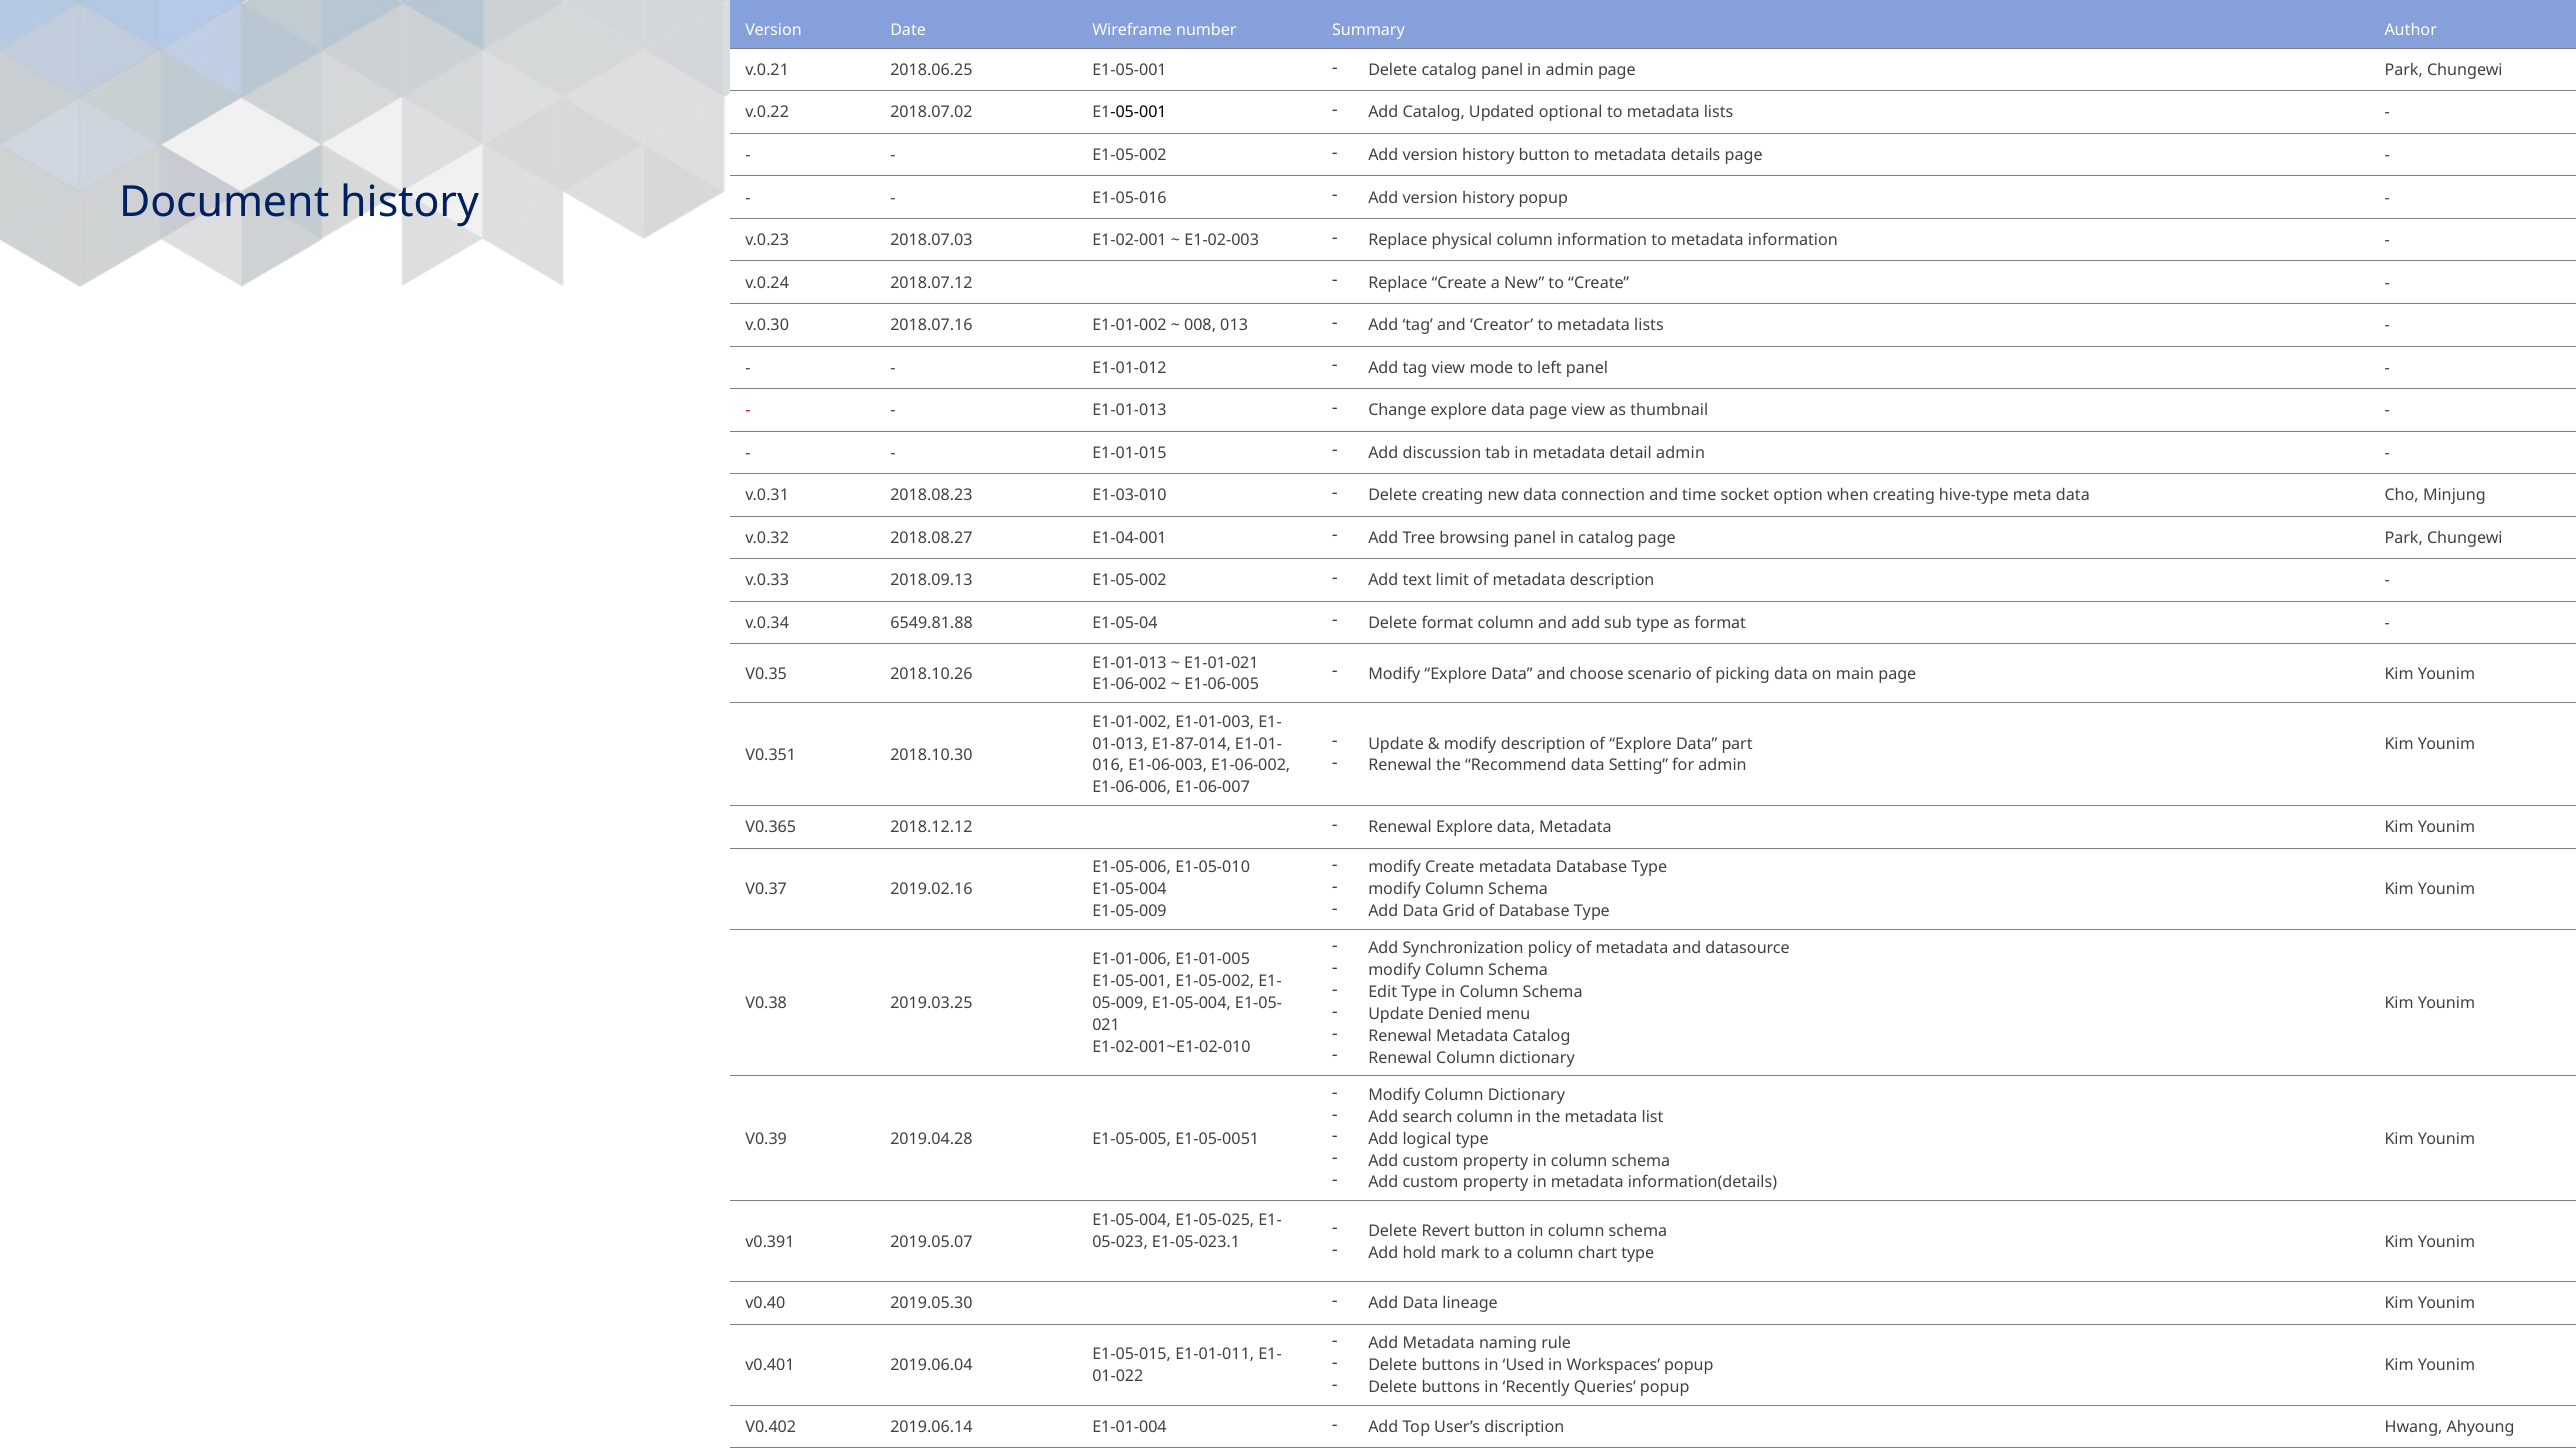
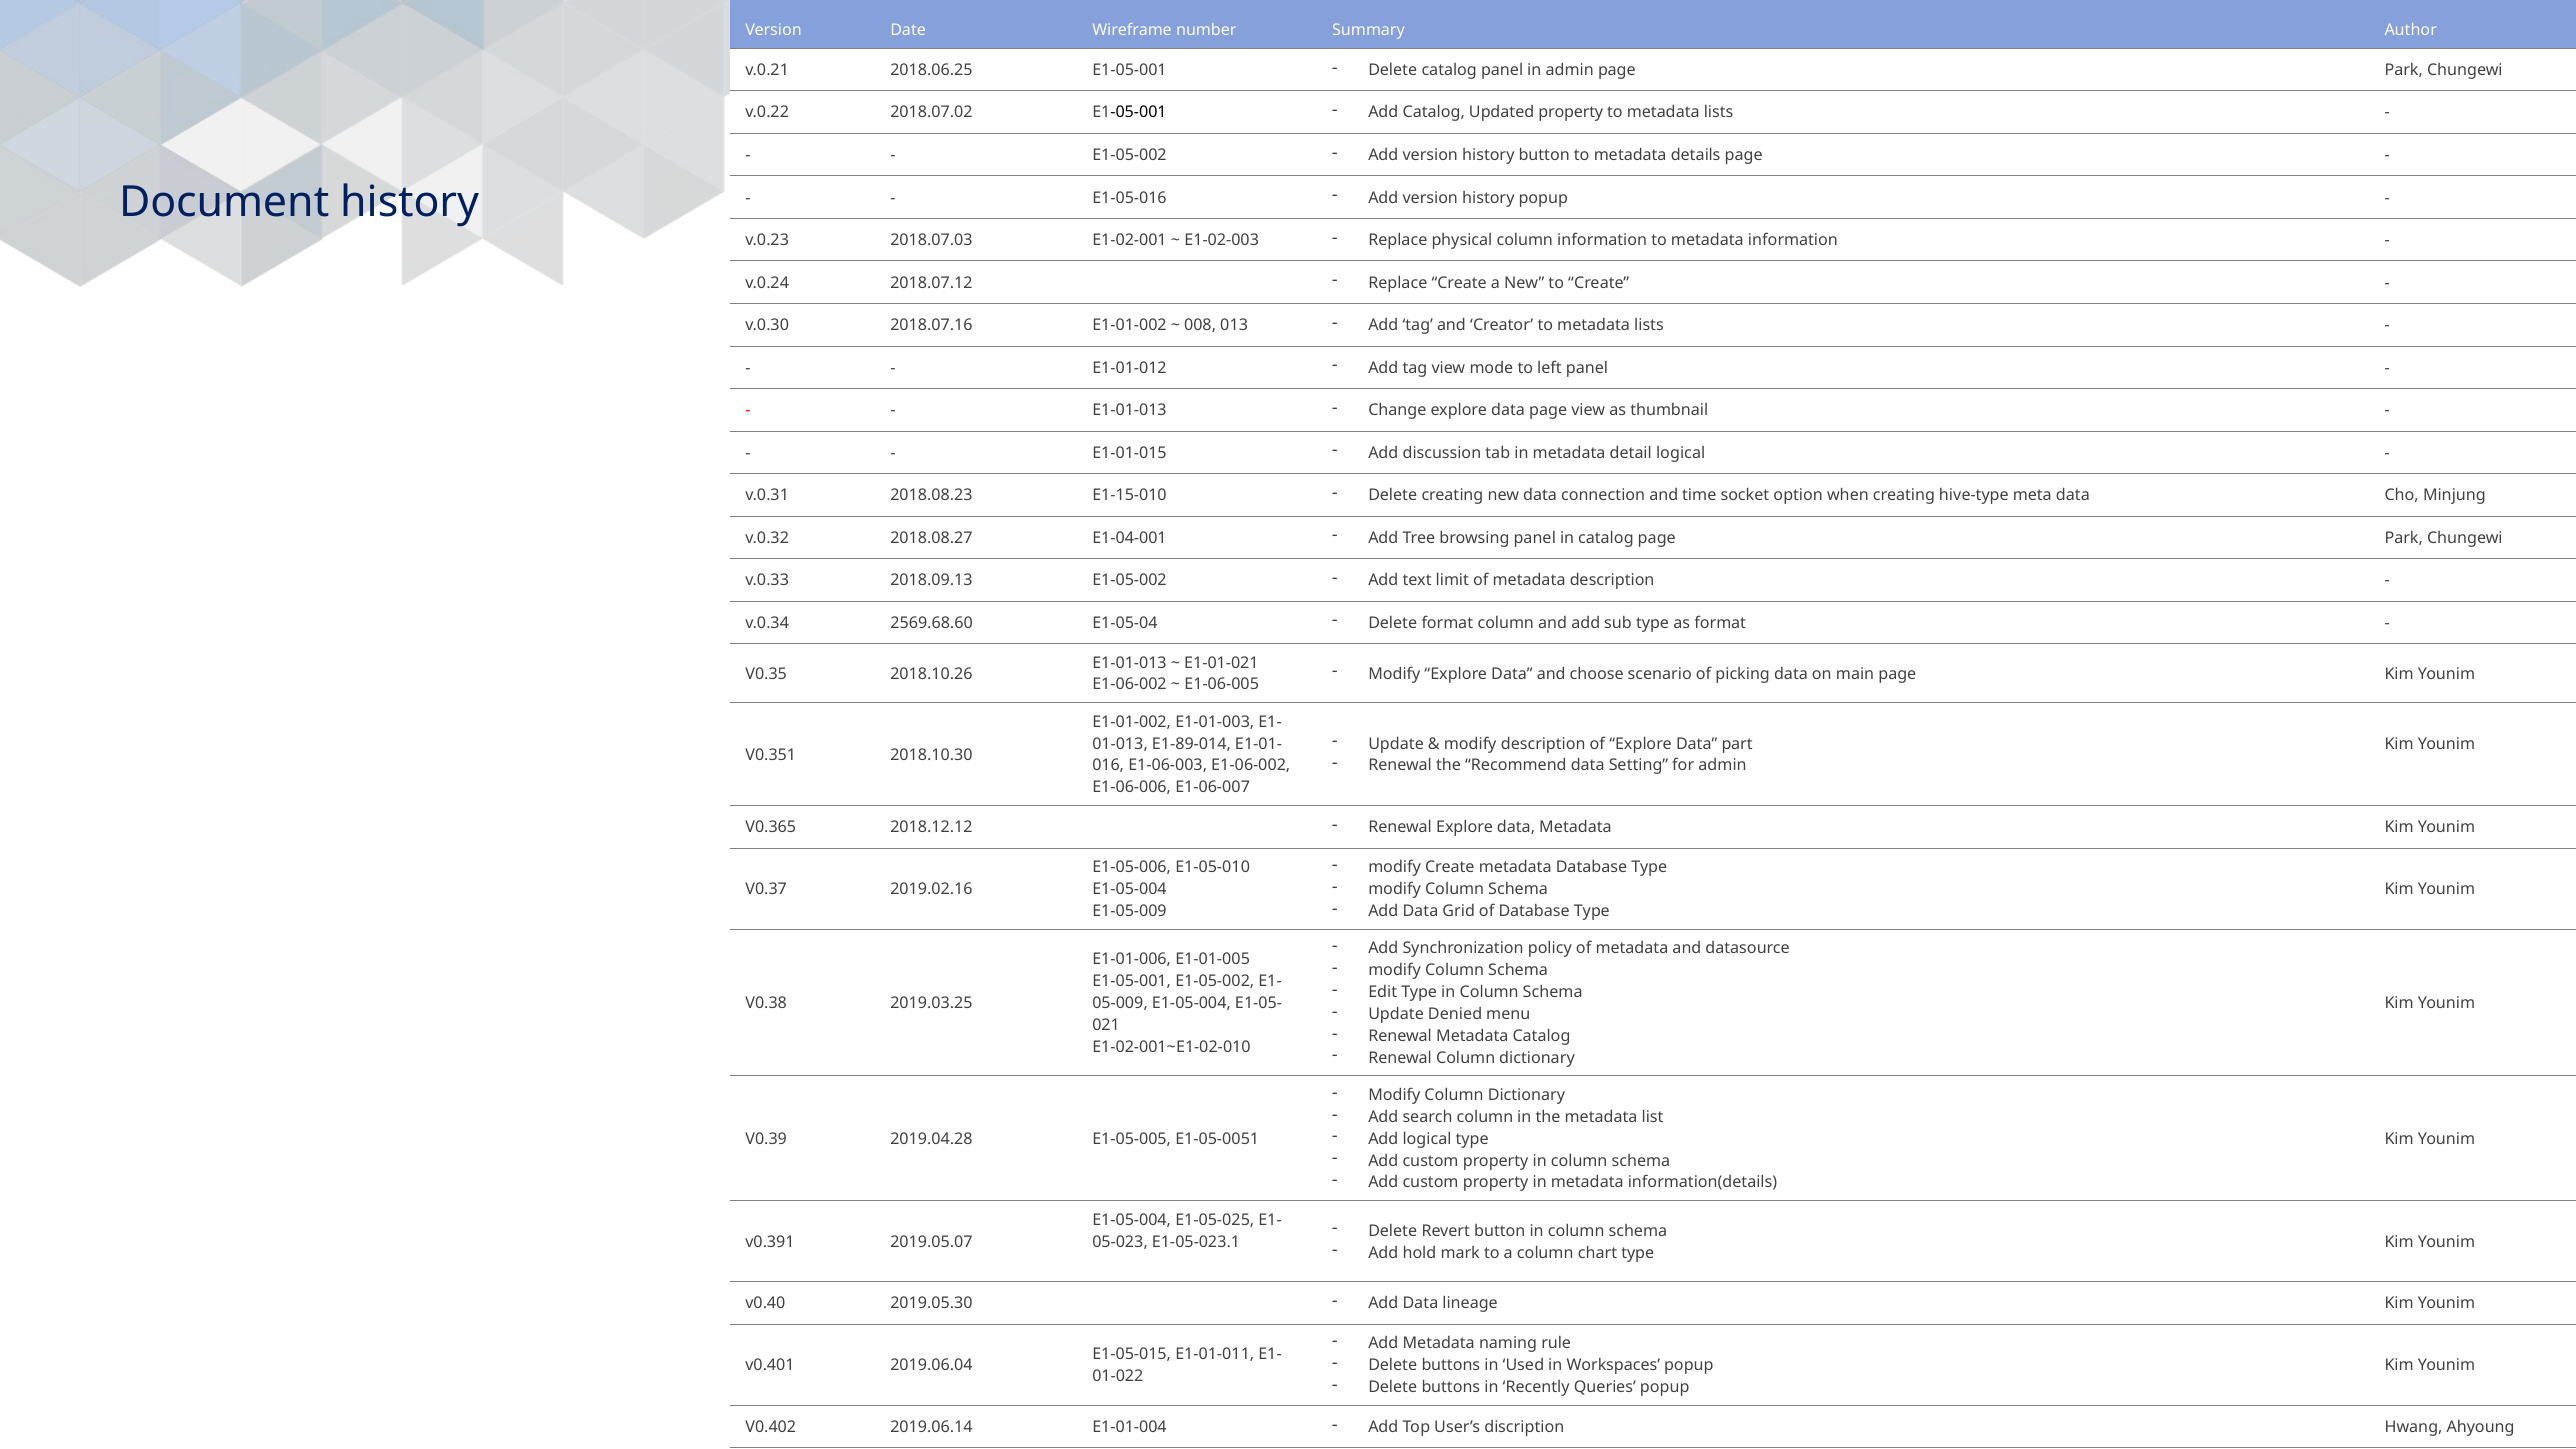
Updated optional: optional -> property
detail admin: admin -> logical
E1-03-010: E1-03-010 -> E1-15-010
6549.81.88: 6549.81.88 -> 2569.68.60
E1-87-014: E1-87-014 -> E1-89-014
